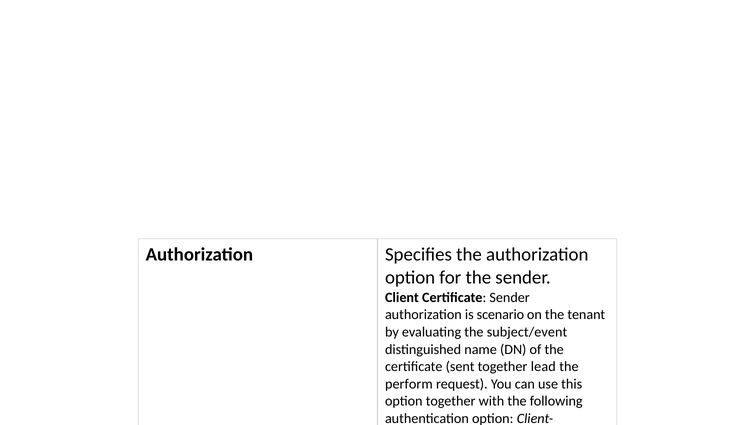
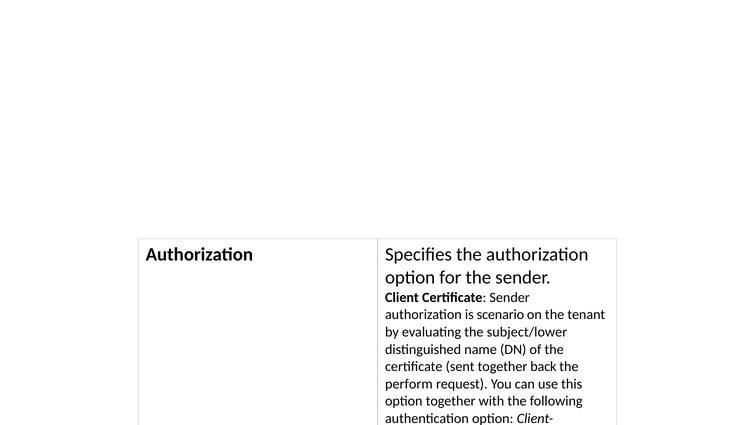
subject/event: subject/event -> subject/lower
lead: lead -> back
